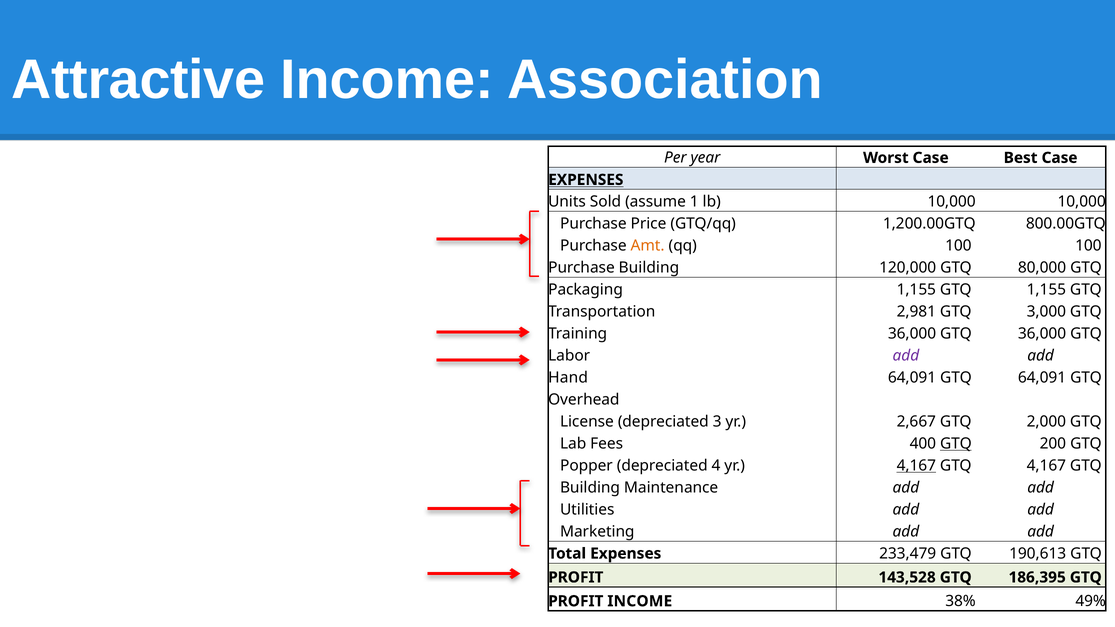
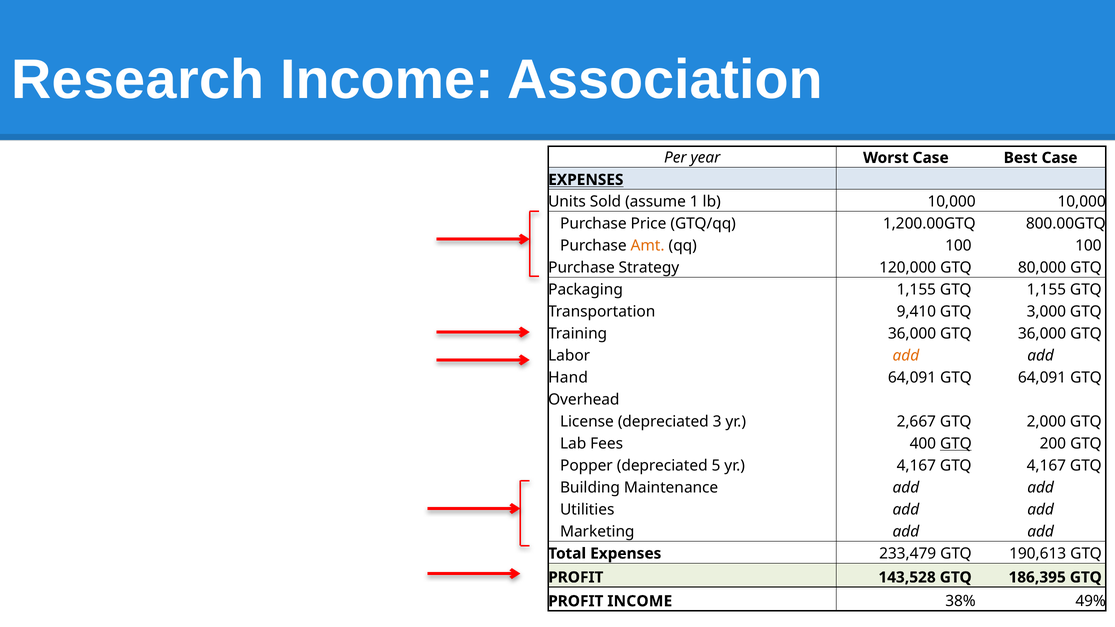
Attractive: Attractive -> Research
Purchase Building: Building -> Strategy
2,981: 2,981 -> 9,410
add at (906, 356) colour: purple -> orange
4: 4 -> 5
4,167 at (916, 466) underline: present -> none
